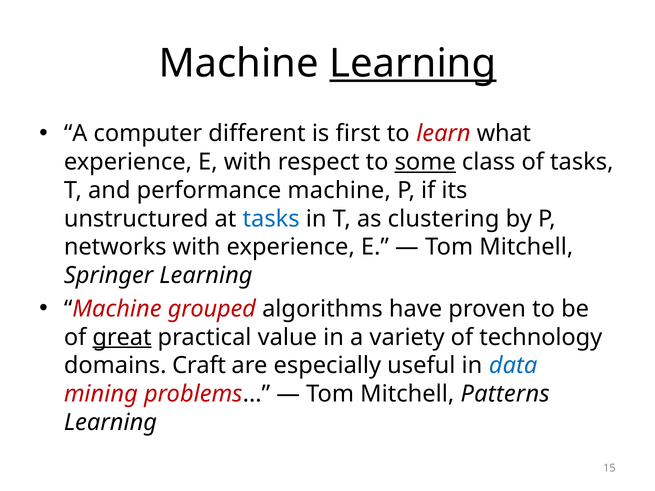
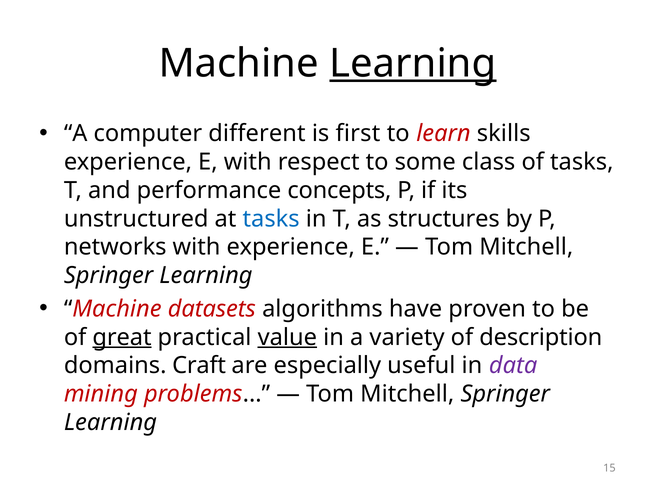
what: what -> skills
some underline: present -> none
performance machine: machine -> concepts
clustering: clustering -> structures
grouped: grouped -> datasets
value underline: none -> present
technology: technology -> description
data colour: blue -> purple
Patterns at (505, 394): Patterns -> Springer
